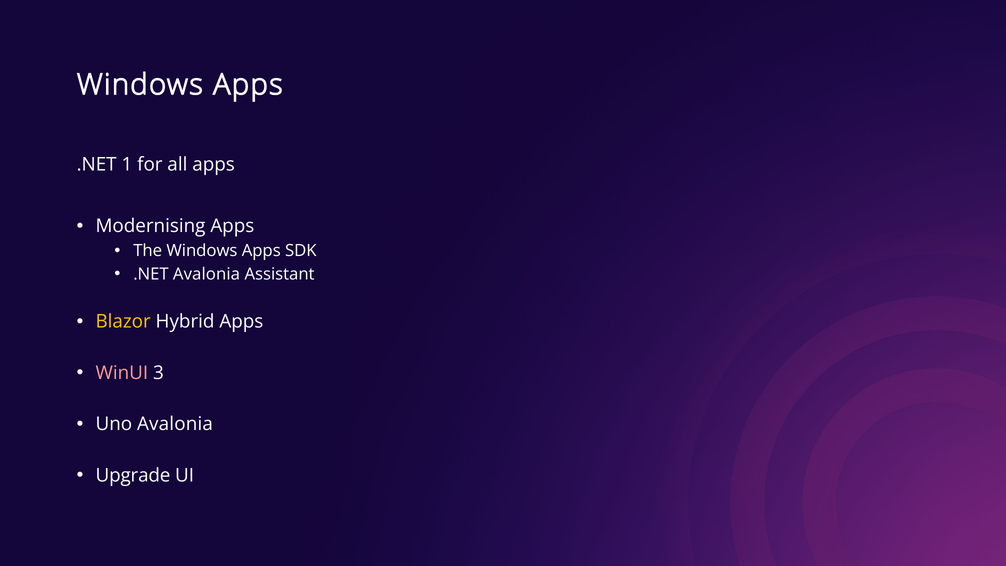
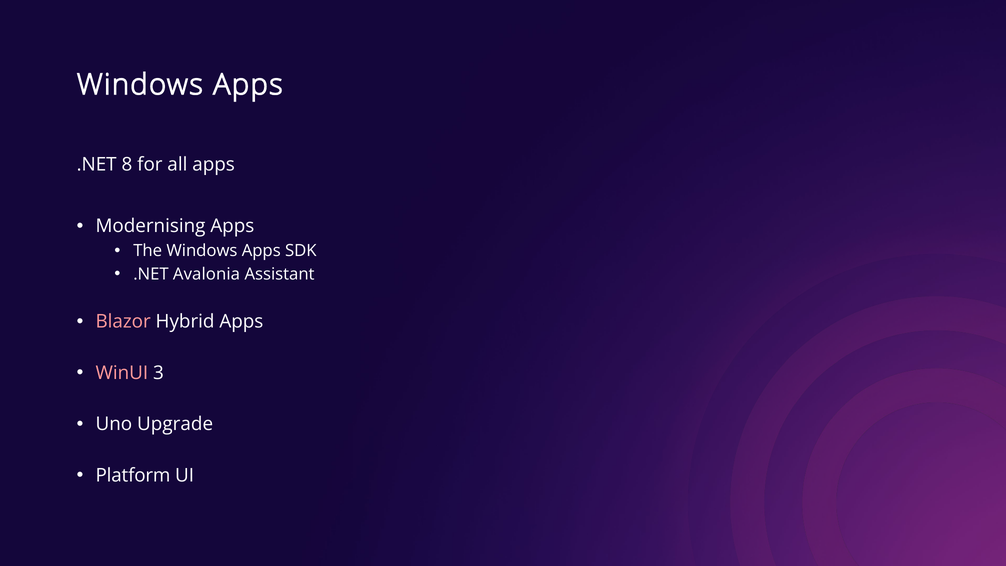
1: 1 -> 8
Blazor colour: yellow -> pink
Uno Avalonia: Avalonia -> Upgrade
Upgrade: Upgrade -> Platform
